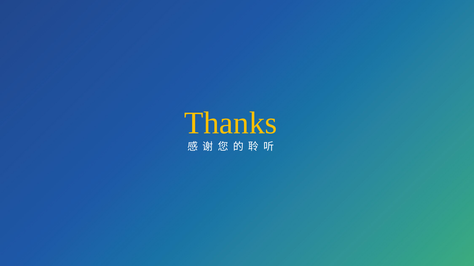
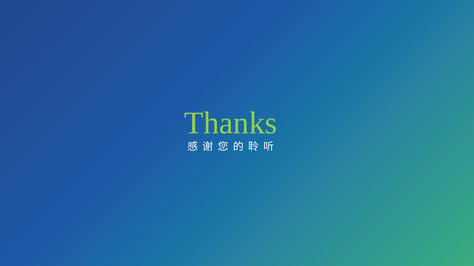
Thanks colour: yellow -> light green
